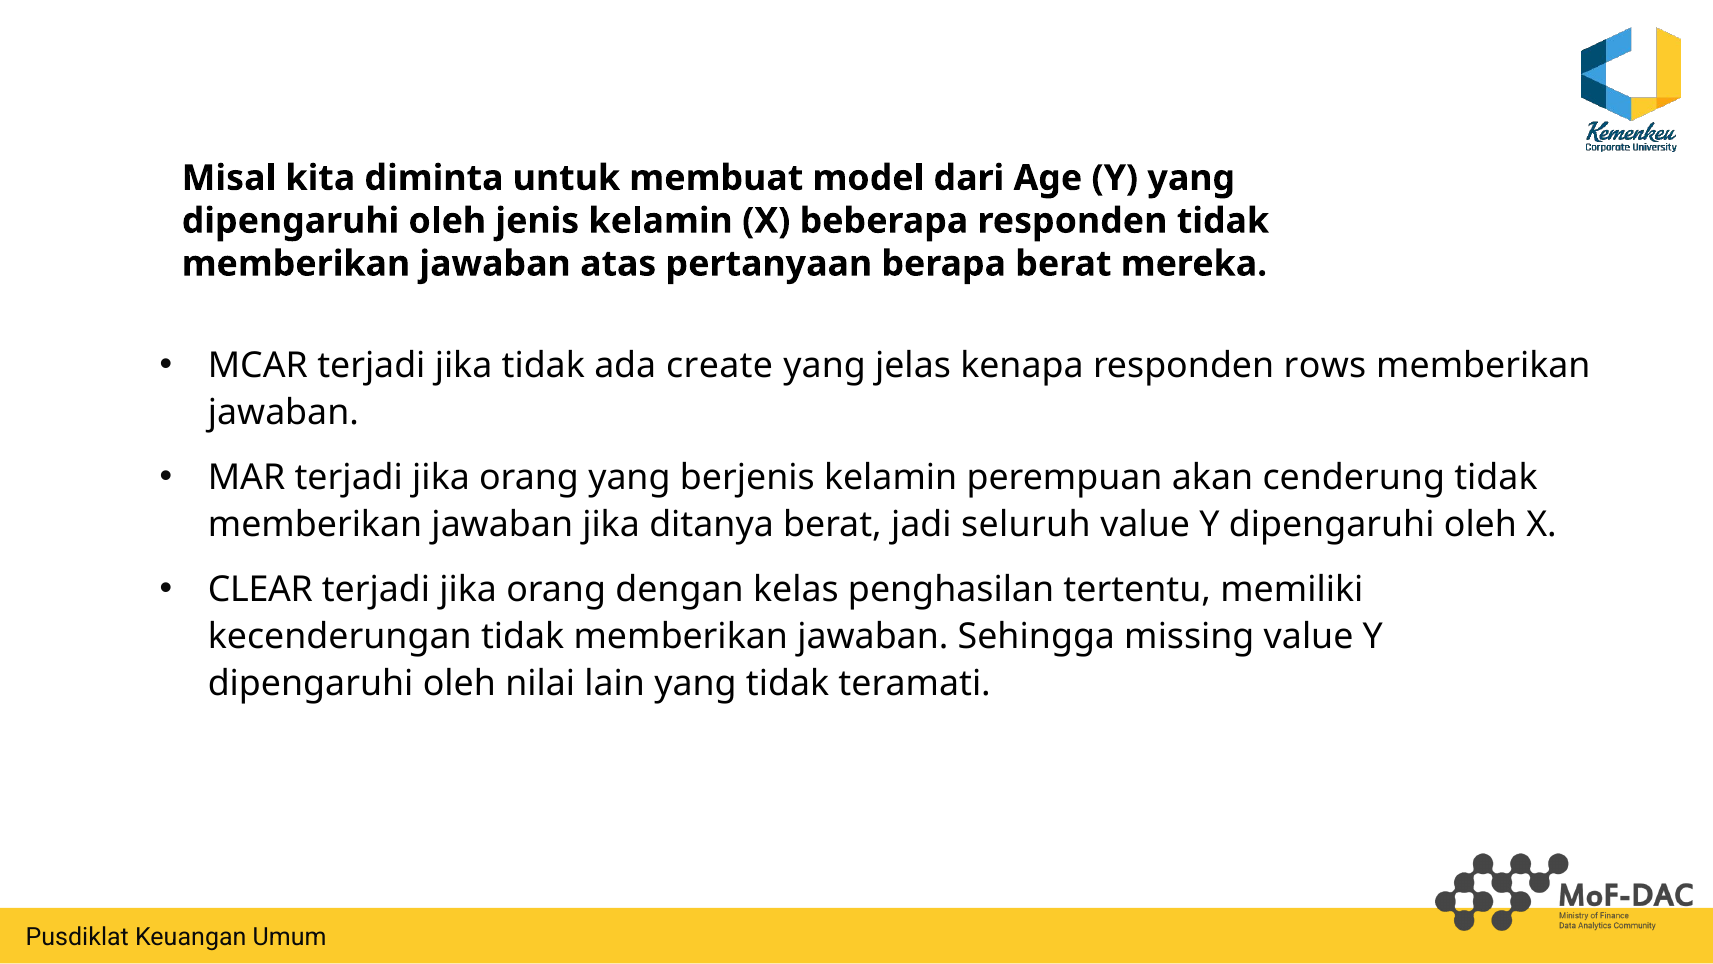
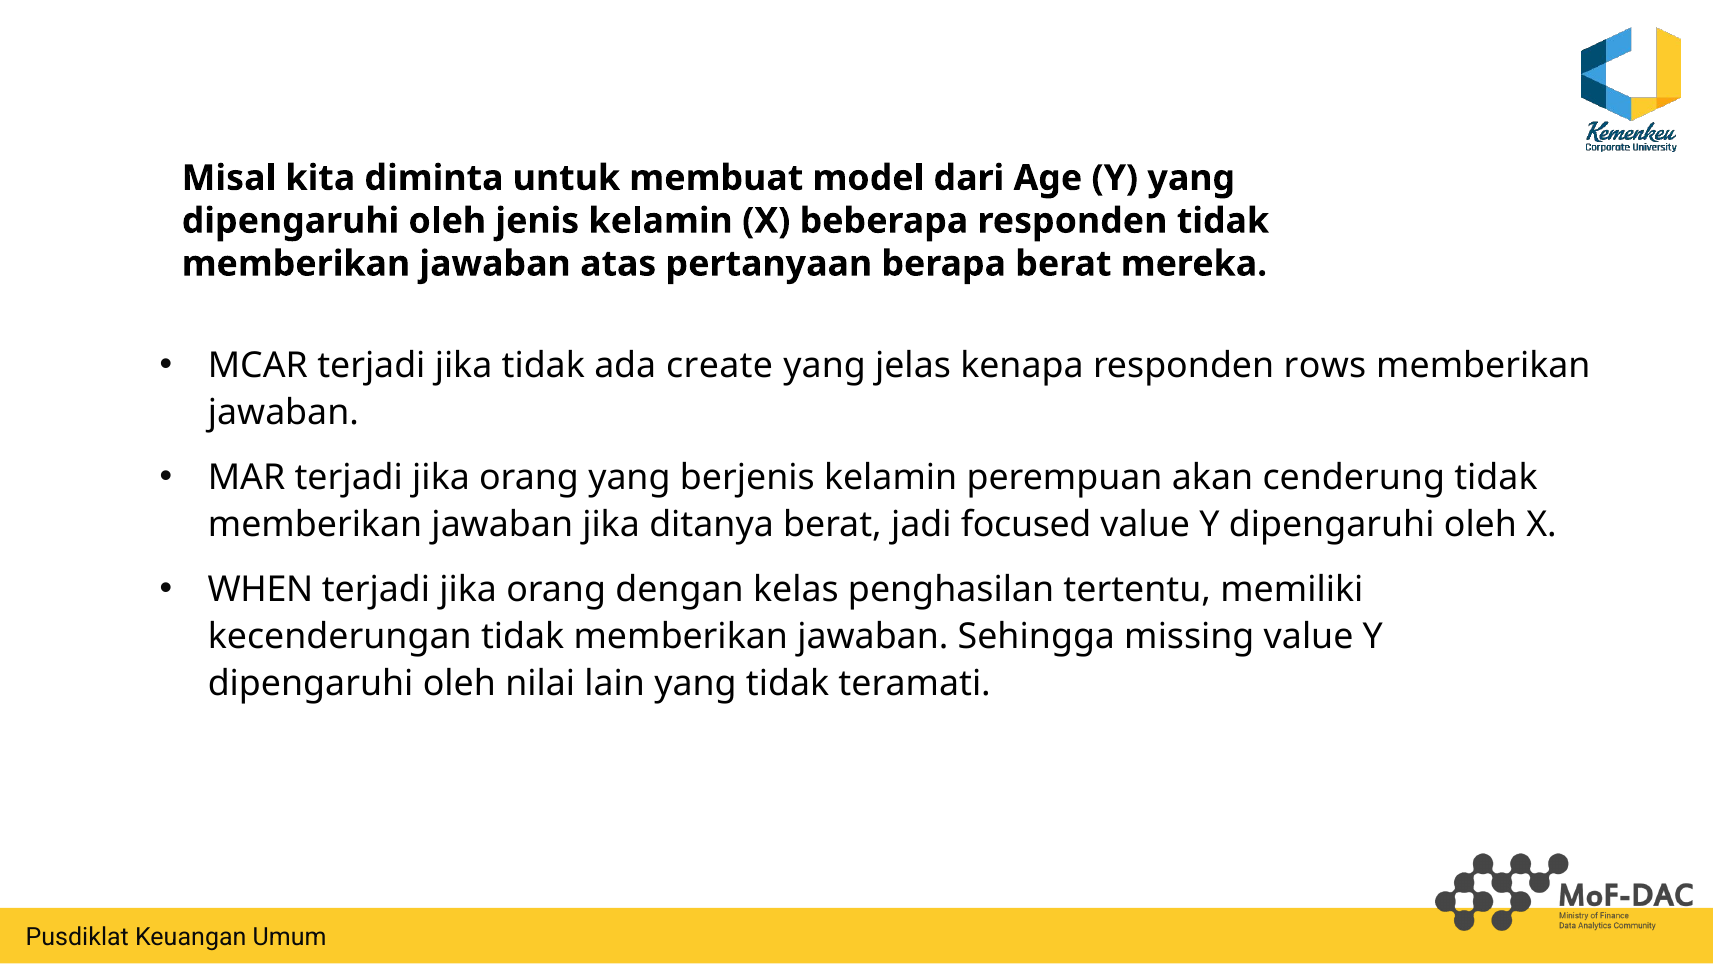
seluruh: seluruh -> focused
CLEAR: CLEAR -> WHEN
